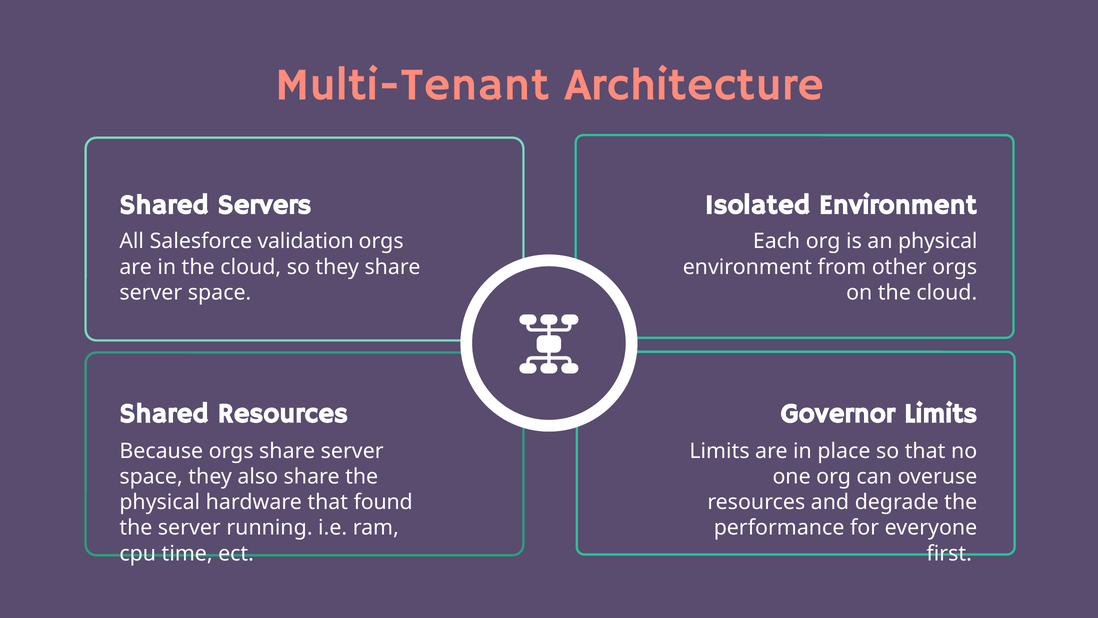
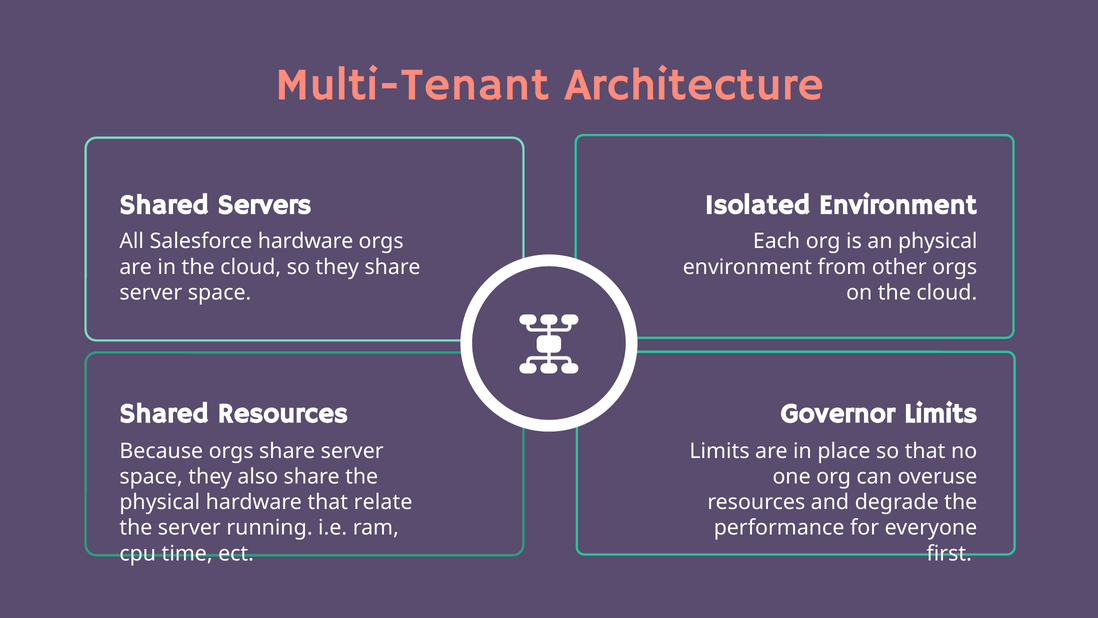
Salesforce validation: validation -> hardware
found: found -> relate
